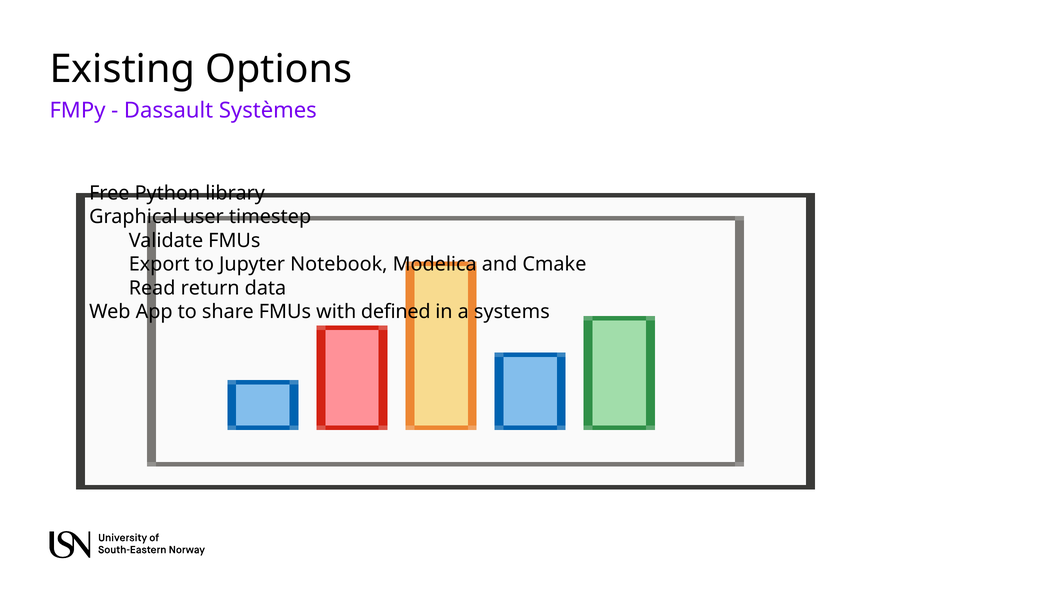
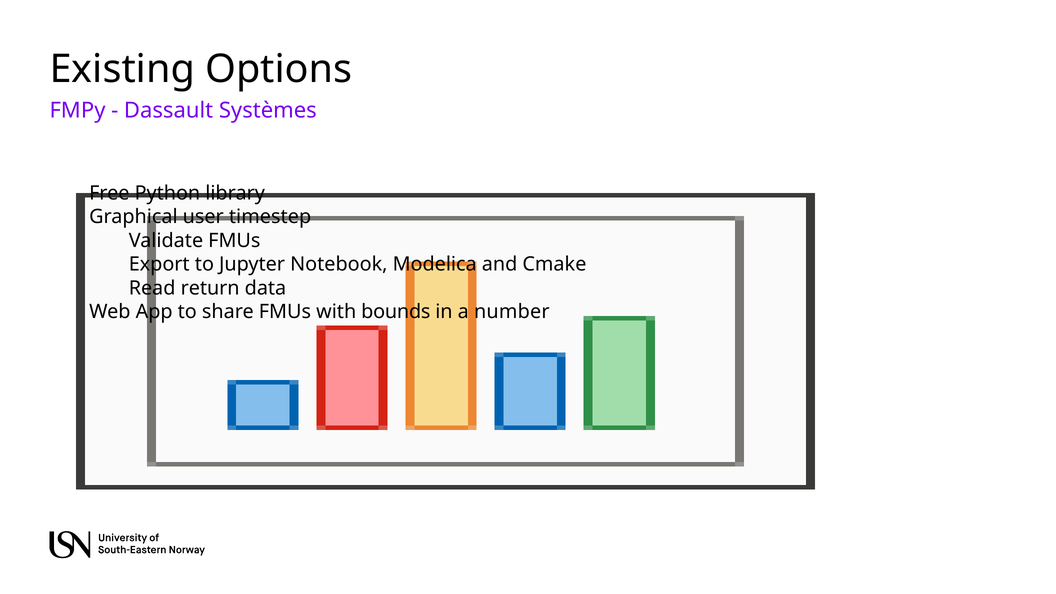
defined: defined -> bounds
systems: systems -> number
